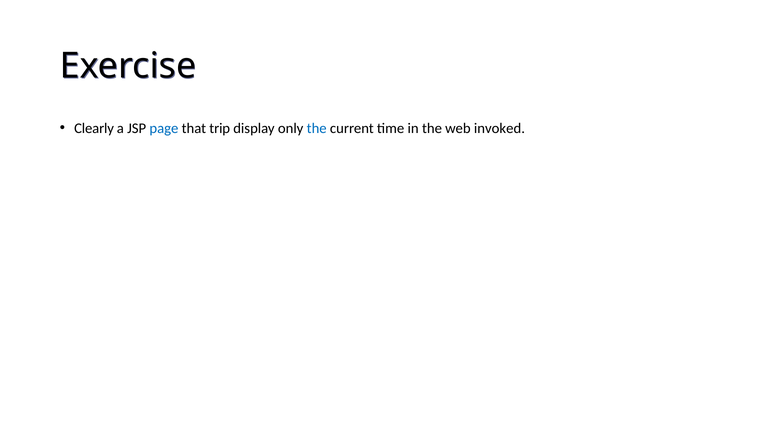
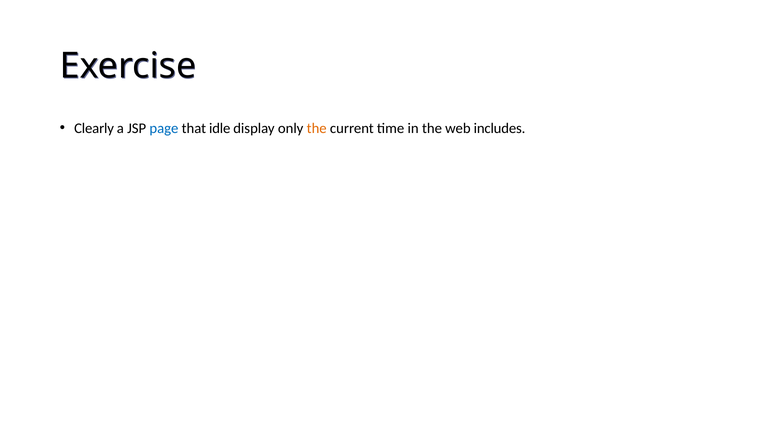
trip: trip -> idle
the at (317, 128) colour: blue -> orange
invoked: invoked -> includes
